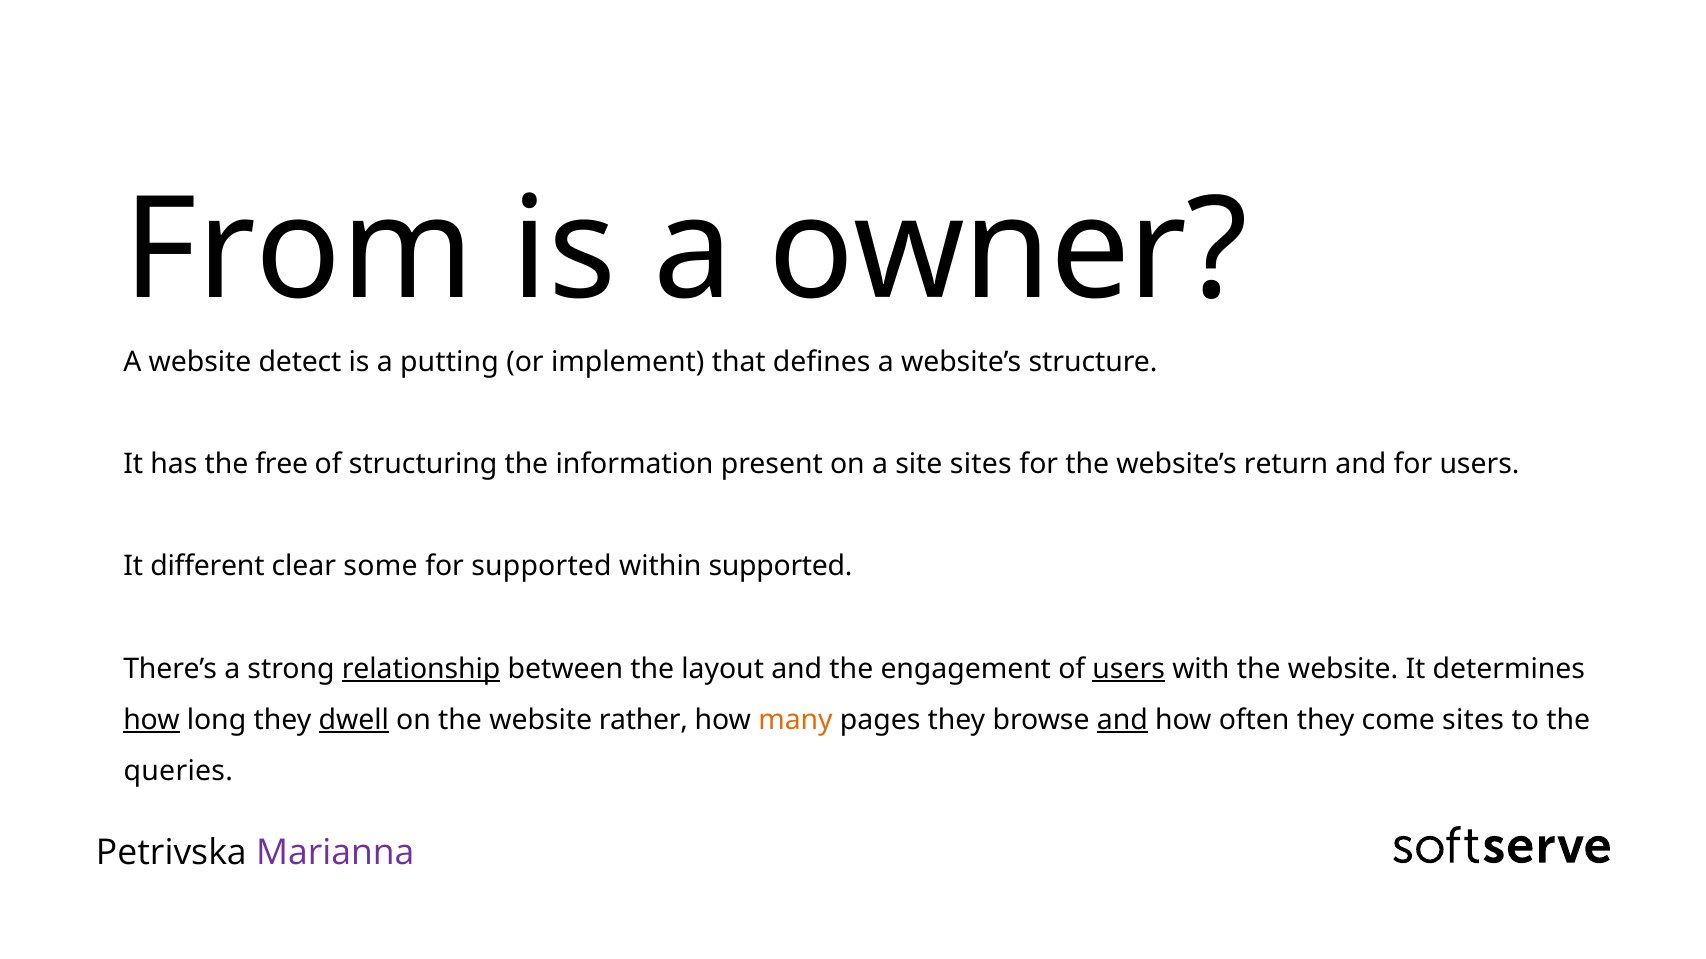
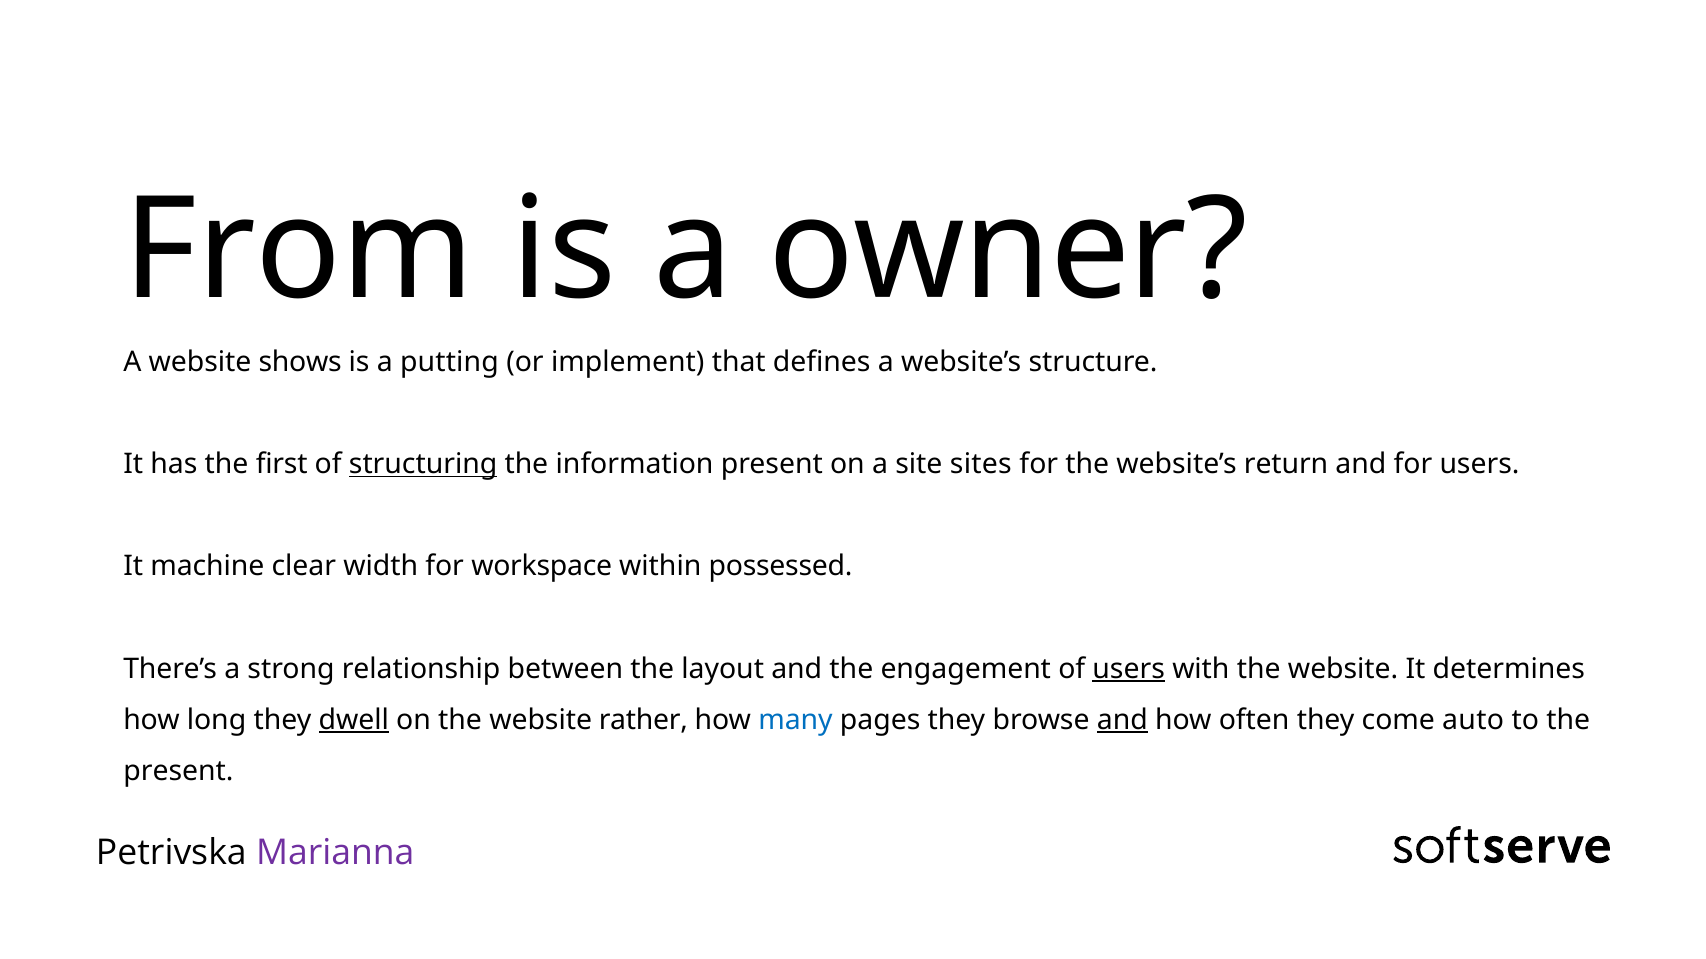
detect: detect -> shows
free: free -> first
structuring underline: none -> present
different: different -> machine
some: some -> width
for supported: supported -> workspace
within supported: supported -> possessed
relationship underline: present -> none
how at (152, 720) underline: present -> none
many colour: orange -> blue
come sites: sites -> auto
queries at (178, 771): queries -> present
